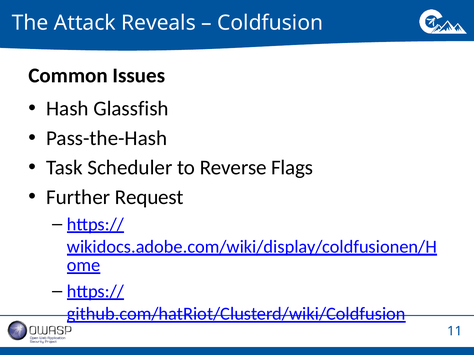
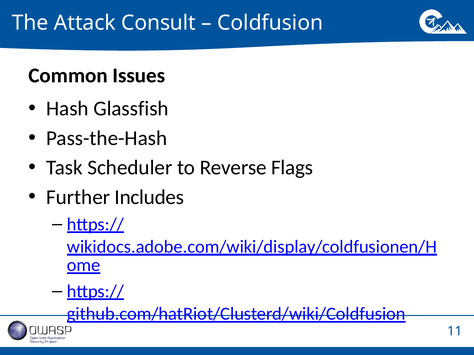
Reveals: Reveals -> Consult
Request: Request -> Includes
